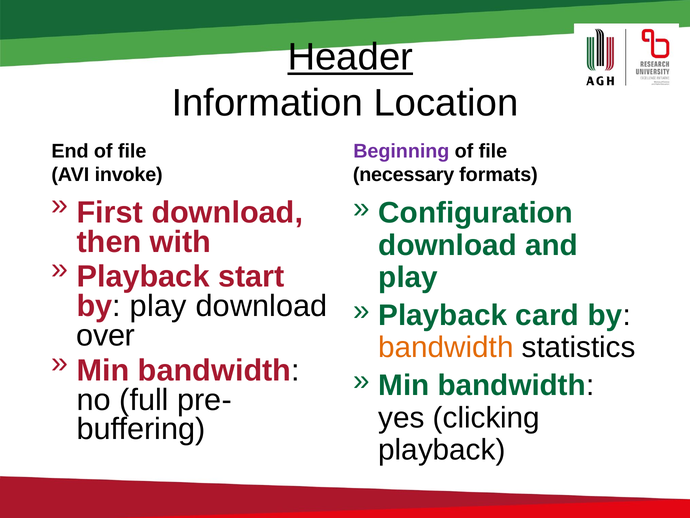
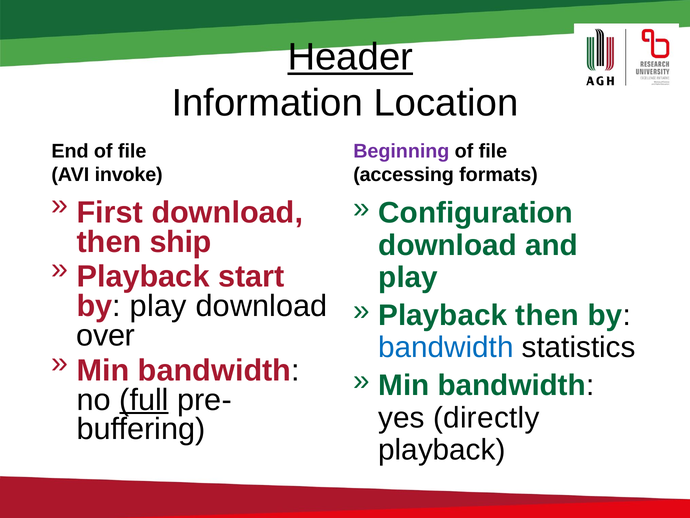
necessary: necessary -> accessing
with: with -> ship
Playback card: card -> then
bandwidth at (446, 347) colour: orange -> blue
full underline: none -> present
clicking: clicking -> directly
